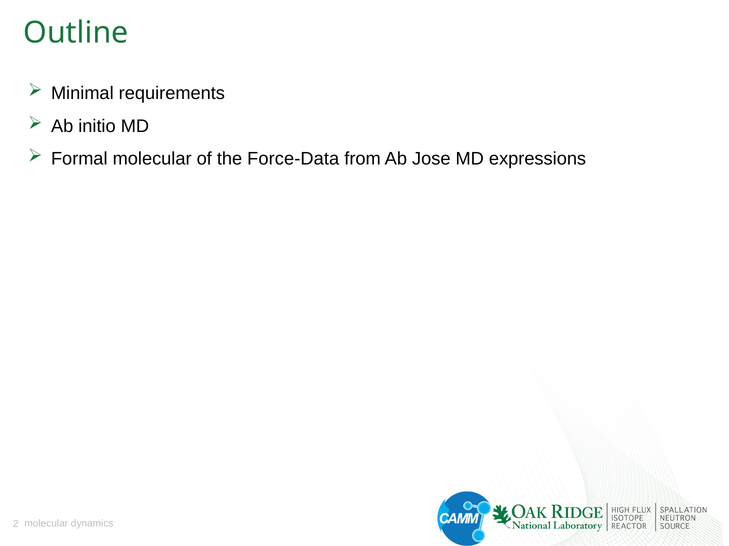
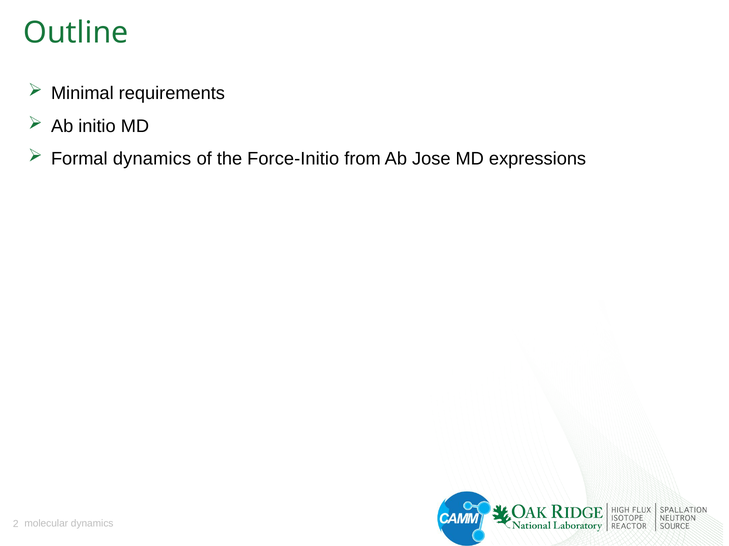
Formal molecular: molecular -> dynamics
Force-Data: Force-Data -> Force-Initio
